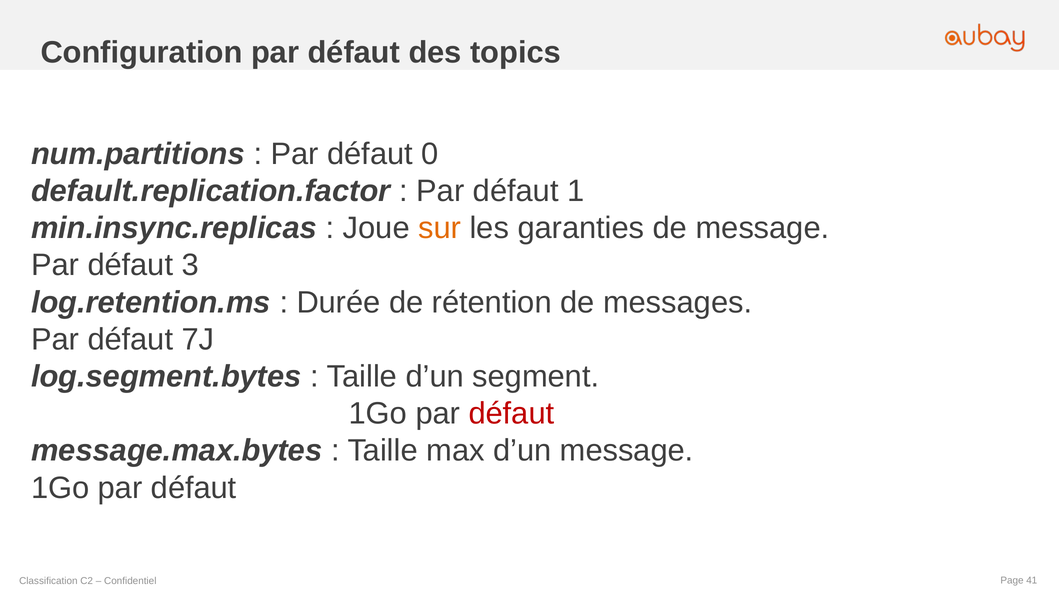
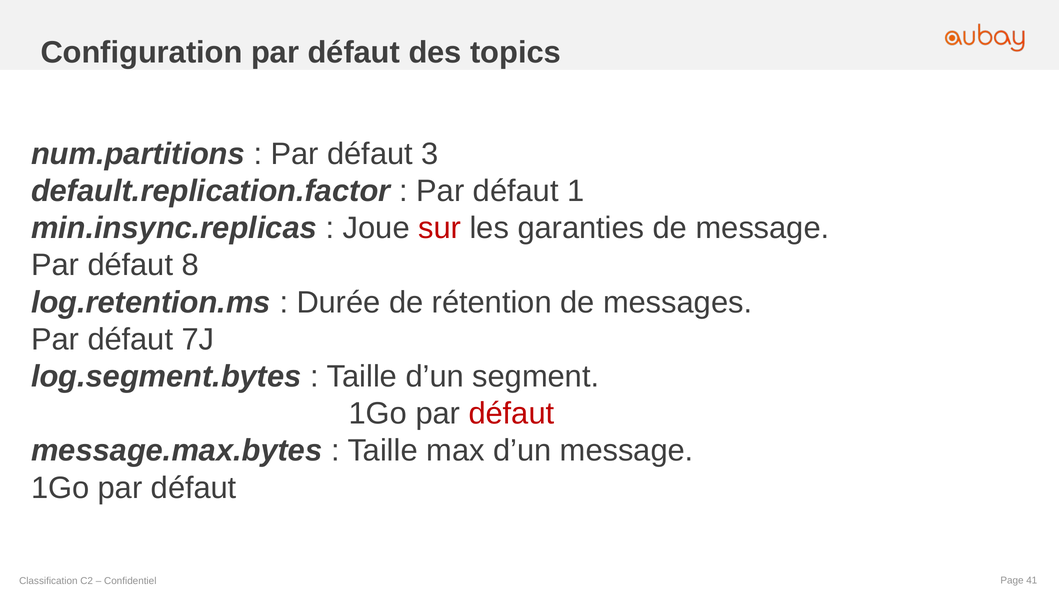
0: 0 -> 3
sur colour: orange -> red
3: 3 -> 8
